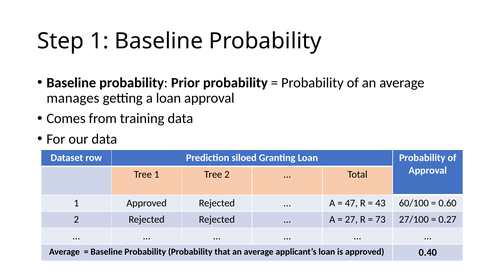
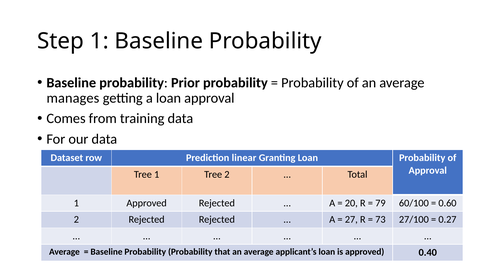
siloed: siloed -> linear
47: 47 -> 20
43: 43 -> 79
